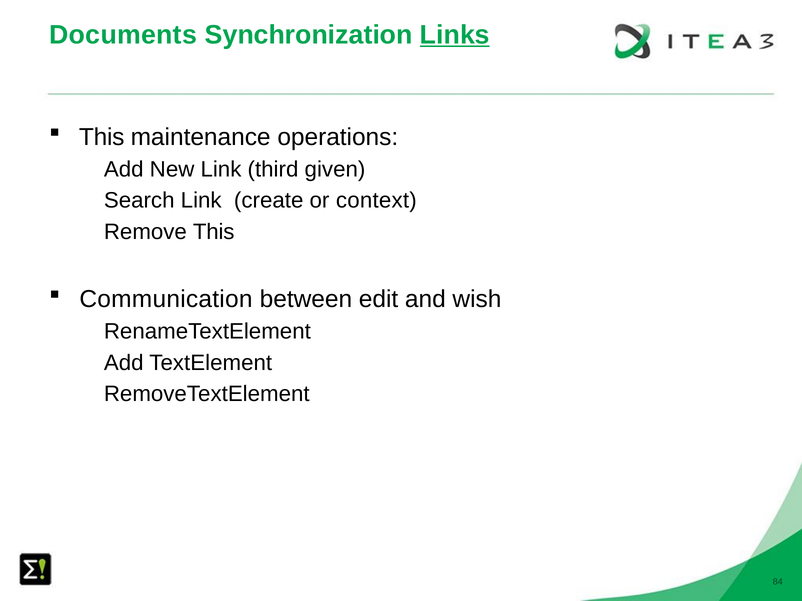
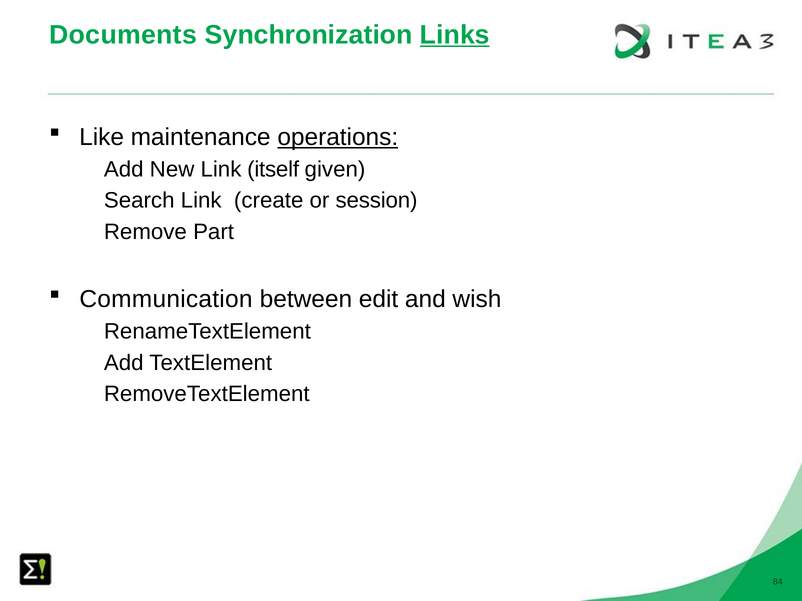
This at (102, 137): This -> Like
operations underline: none -> present
third: third -> itself
context: context -> session
Remove This: This -> Part
